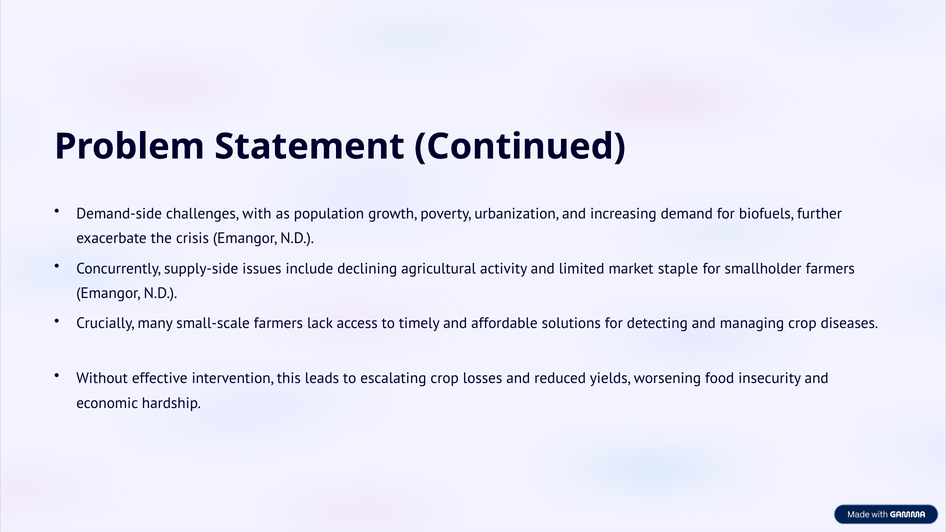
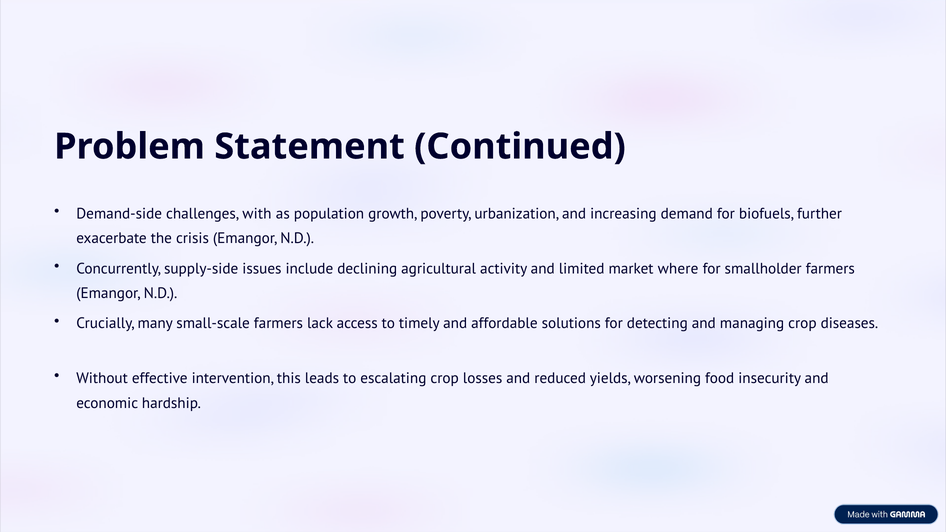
staple: staple -> where
